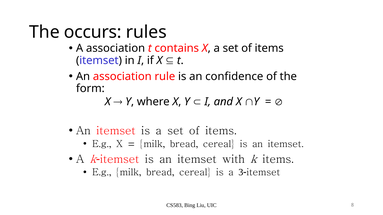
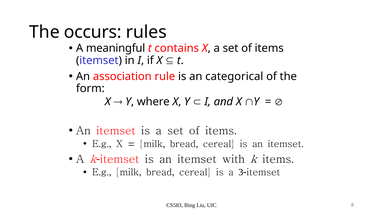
A association: association -> meaningful
confidence: confidence -> categorical
